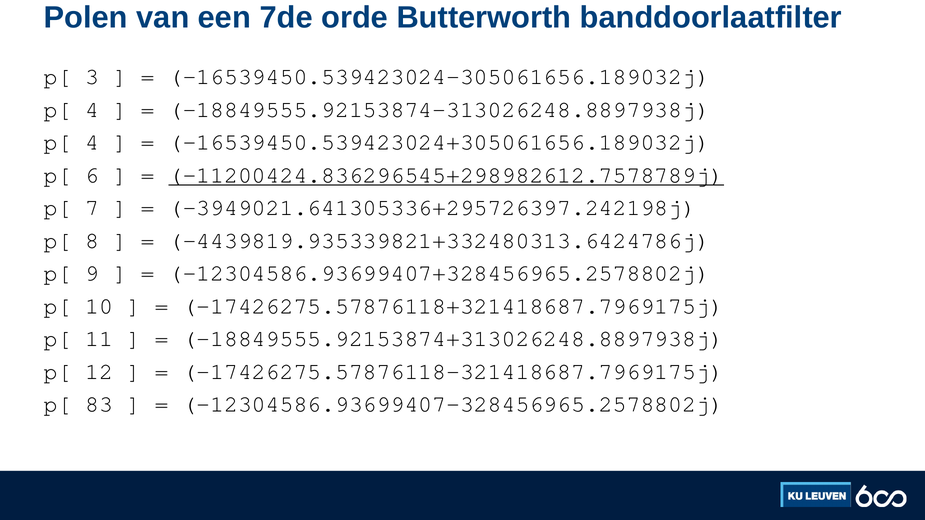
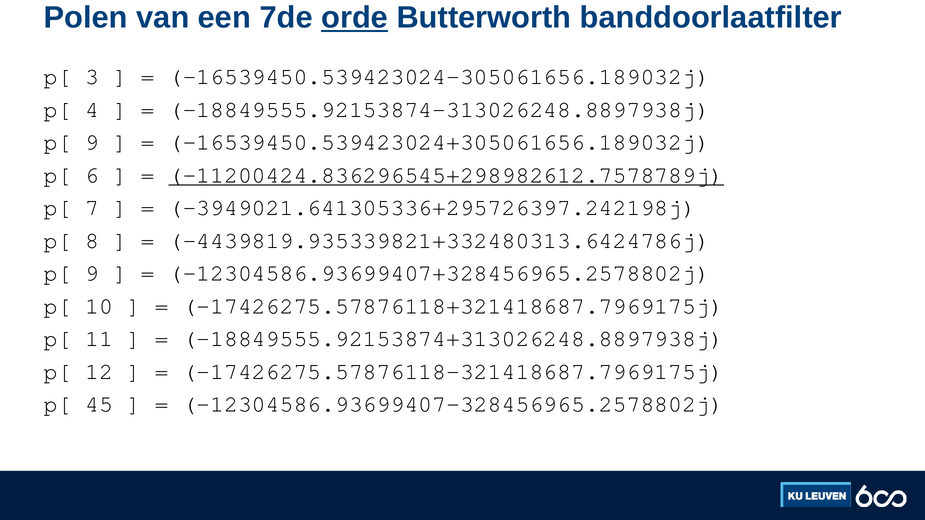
orde underline: none -> present
4 at (92, 142): 4 -> 9
83: 83 -> 45
